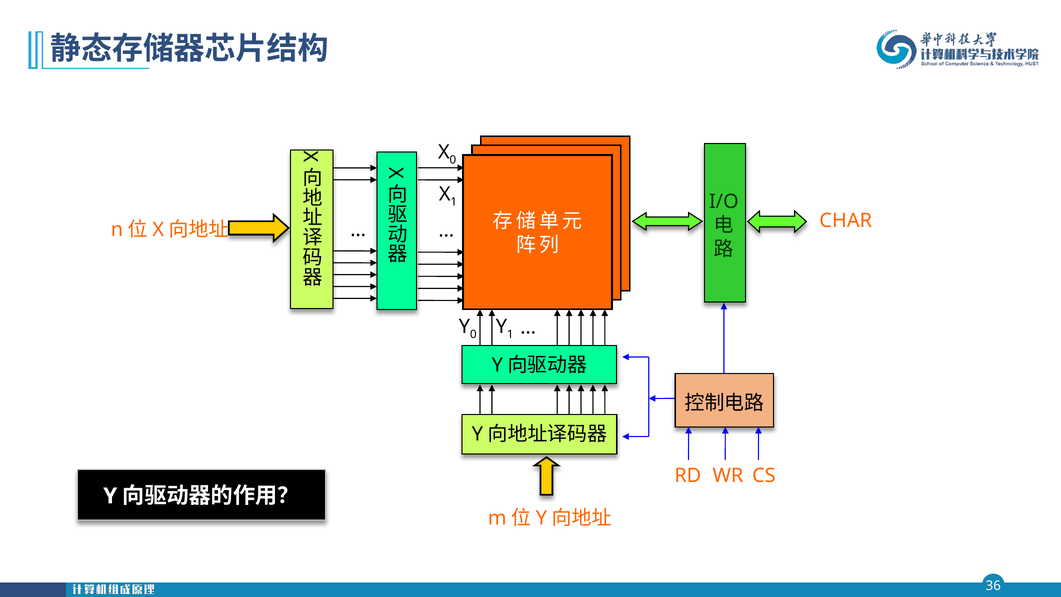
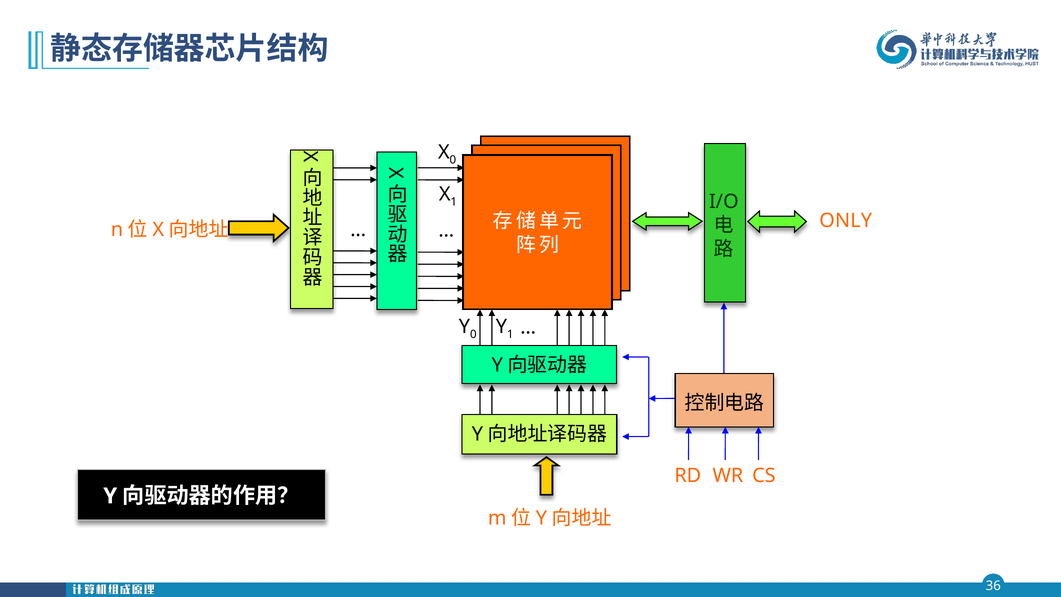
CHAR: CHAR -> ONLY
